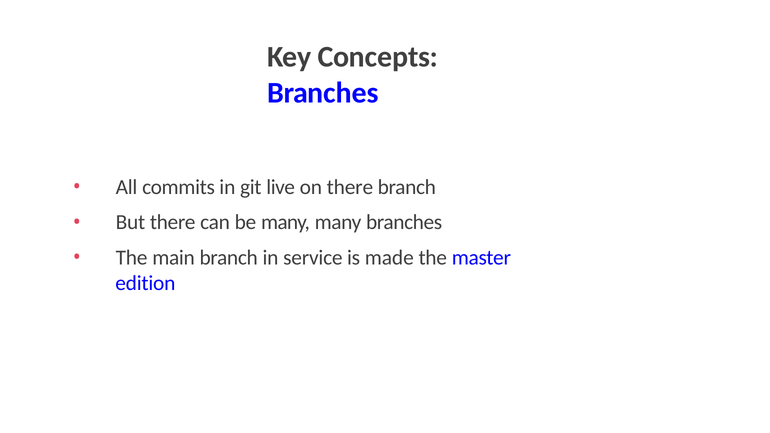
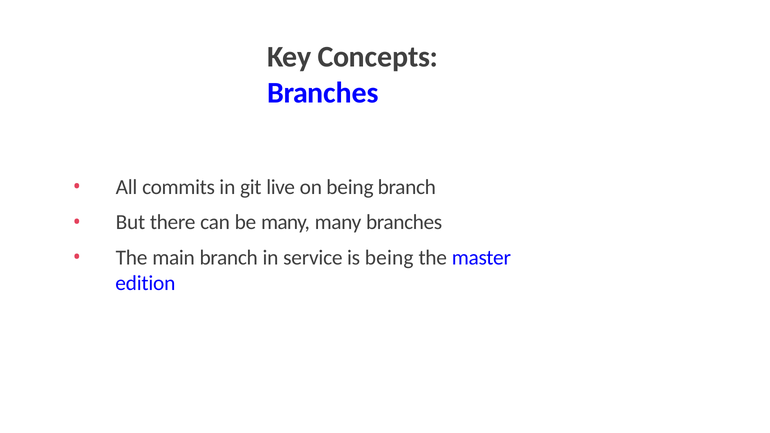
on there: there -> being
is made: made -> being
